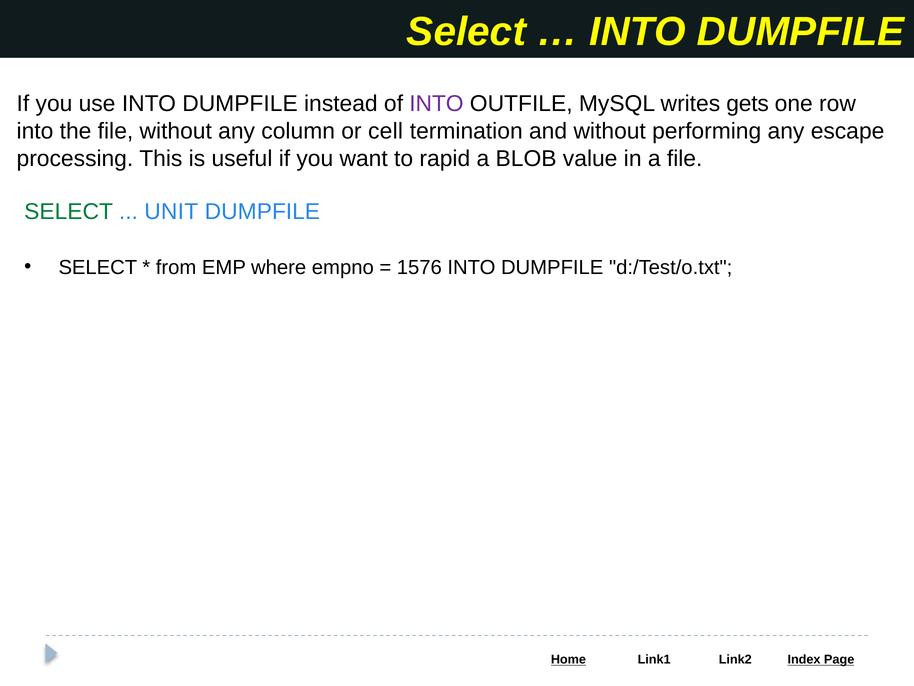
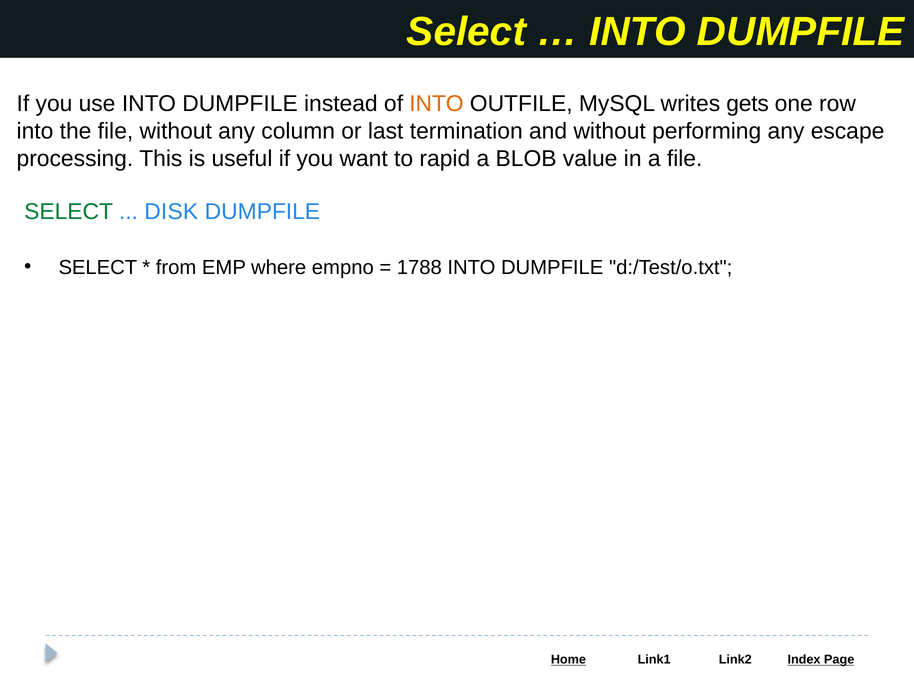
INTO at (436, 104) colour: purple -> orange
cell: cell -> last
UNIT: UNIT -> DISK
1576: 1576 -> 1788
